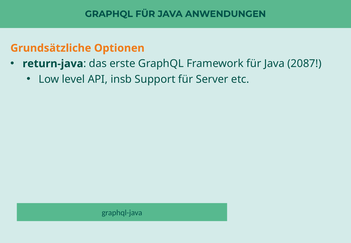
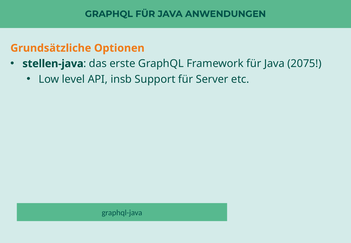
return-java: return-java -> stellen-java
2087: 2087 -> 2075
